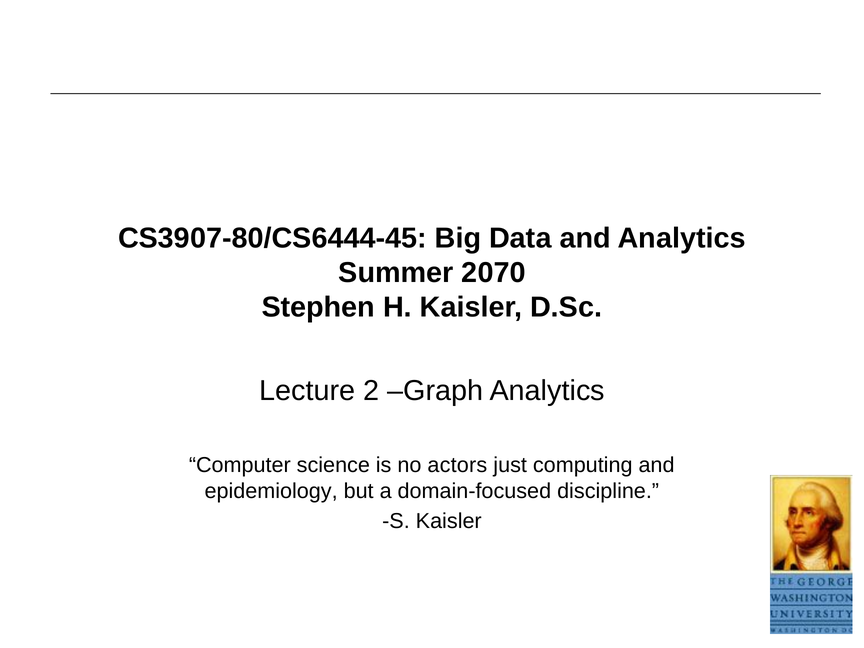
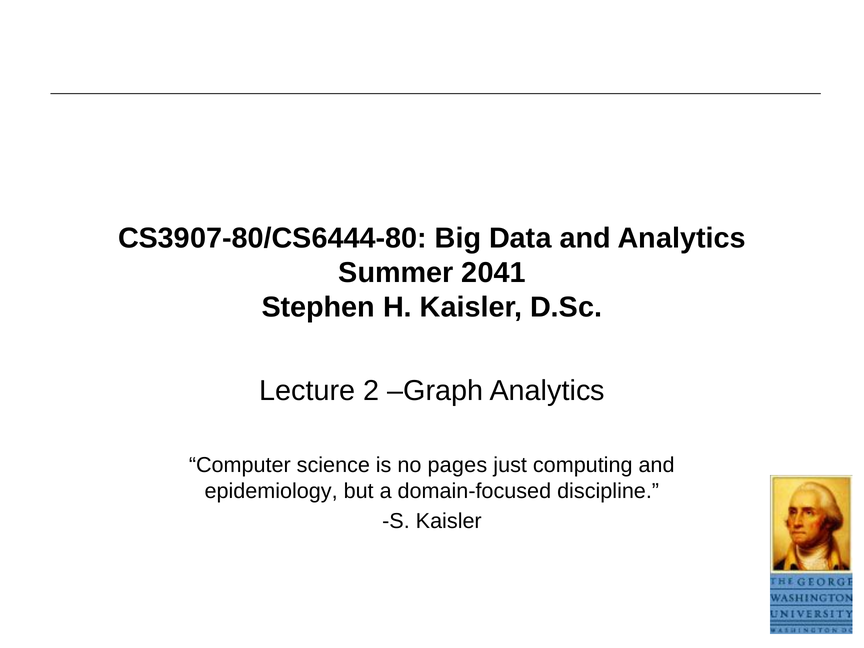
CS3907-80/CS6444-45: CS3907-80/CS6444-45 -> CS3907-80/CS6444-80
2070: 2070 -> 2041
actors: actors -> pages
